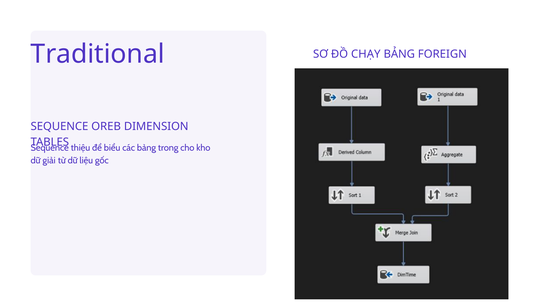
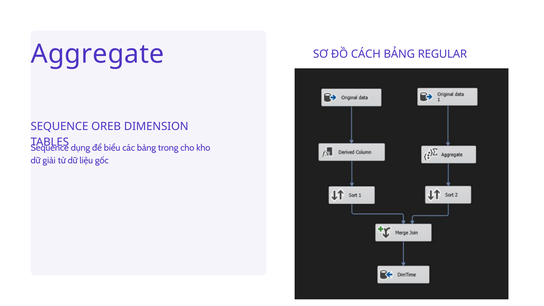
Traditional: Traditional -> Aggregate
CHẠY: CHẠY -> CÁCH
FOREIGN: FOREIGN -> REGULAR
thiệu: thiệu -> dụng
